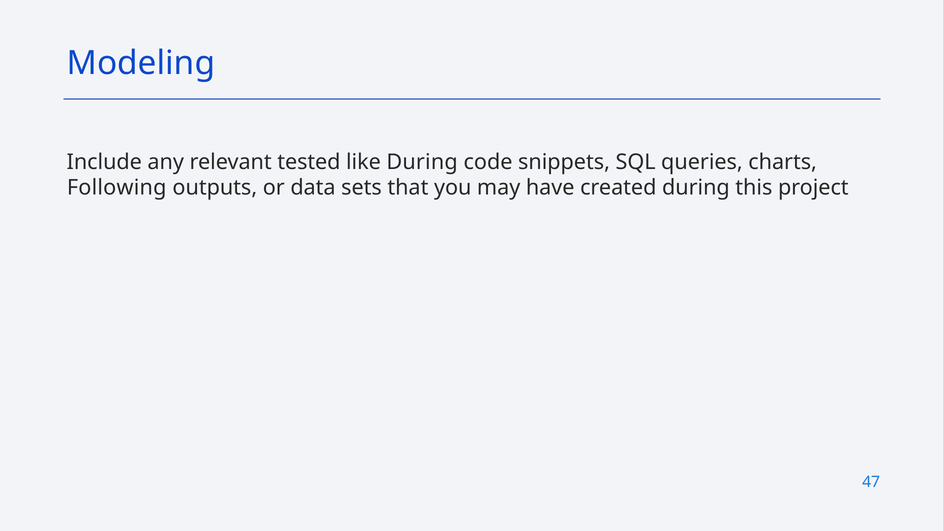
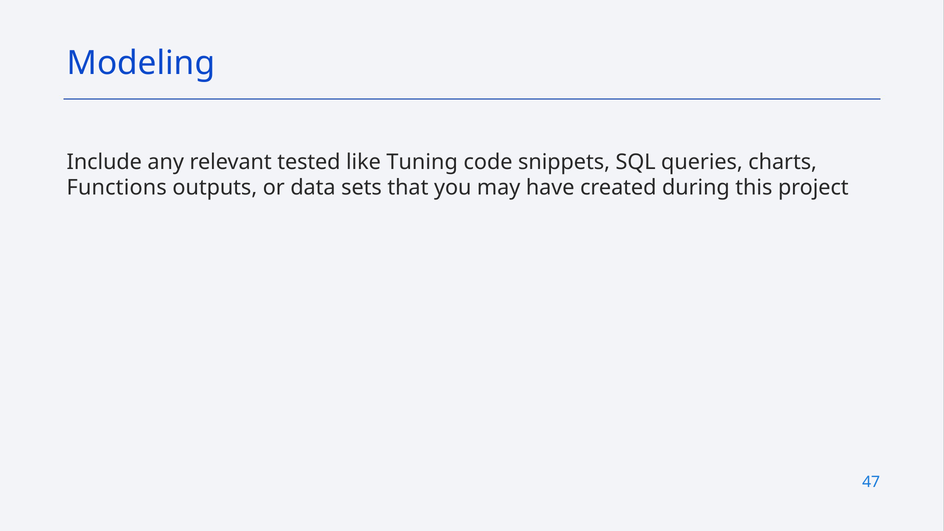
like During: During -> Tuning
Following: Following -> Functions
